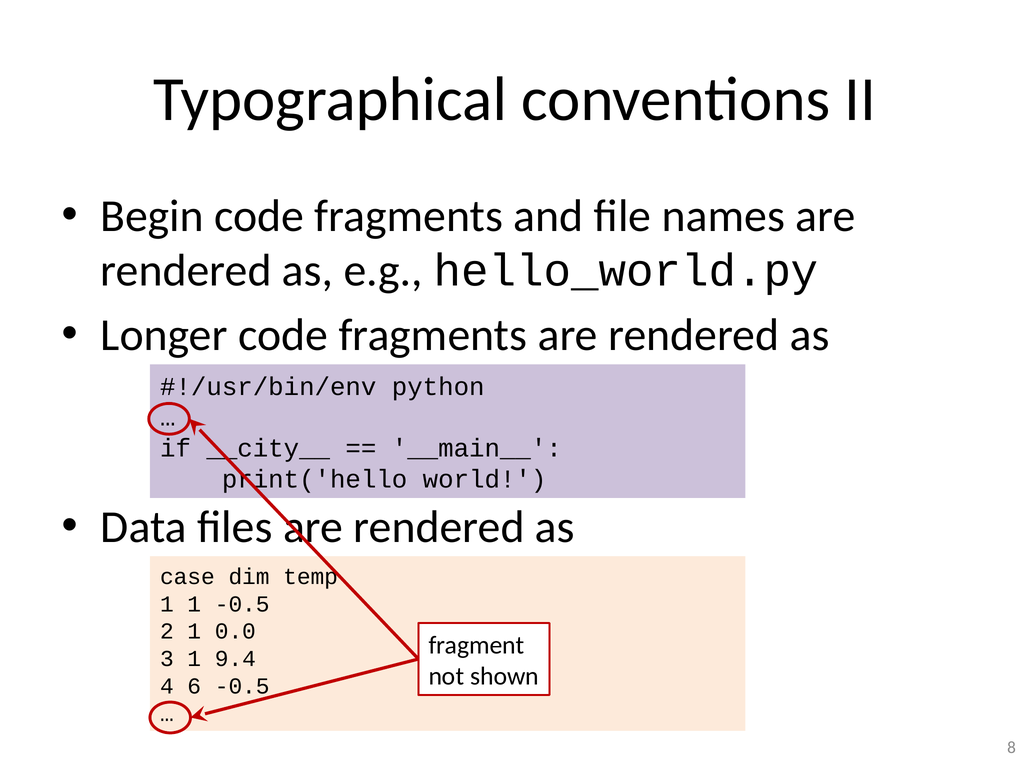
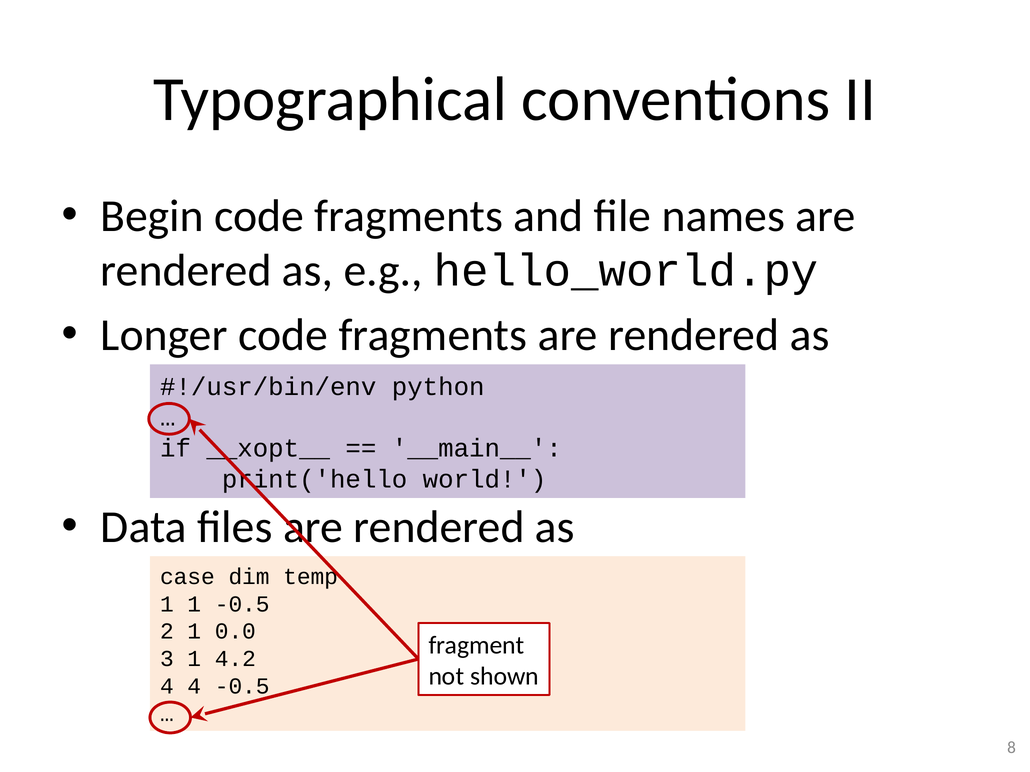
__city__: __city__ -> __xopt__
9.4: 9.4 -> 4.2
4 6: 6 -> 4
